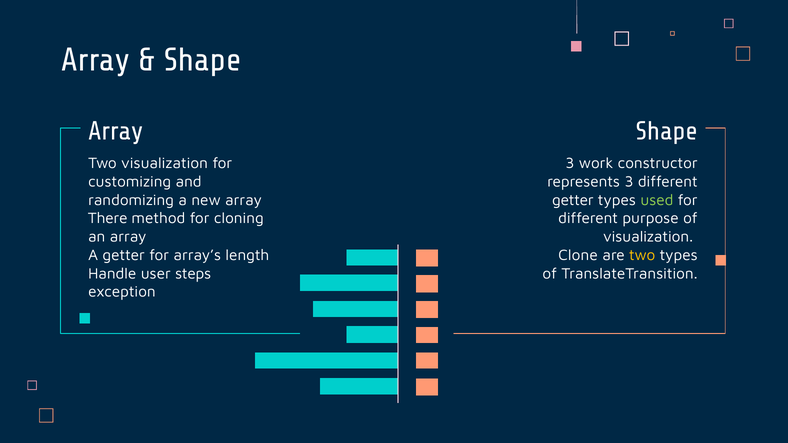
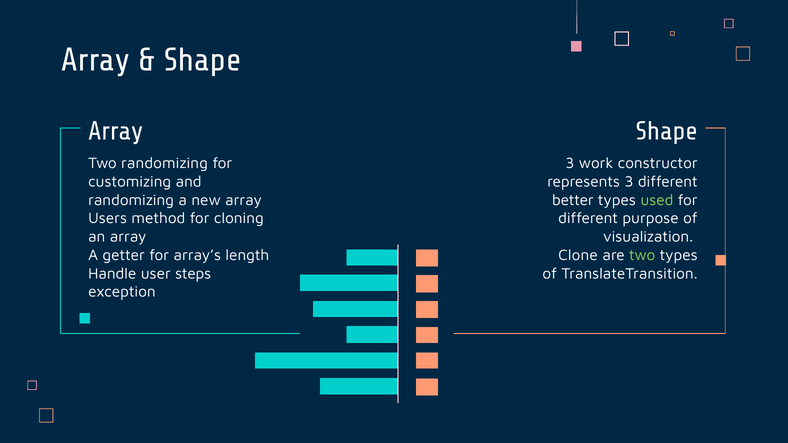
Two visualization: visualization -> randomizing
getter at (573, 200): getter -> better
There: There -> Users
two at (642, 255) colour: yellow -> light green
